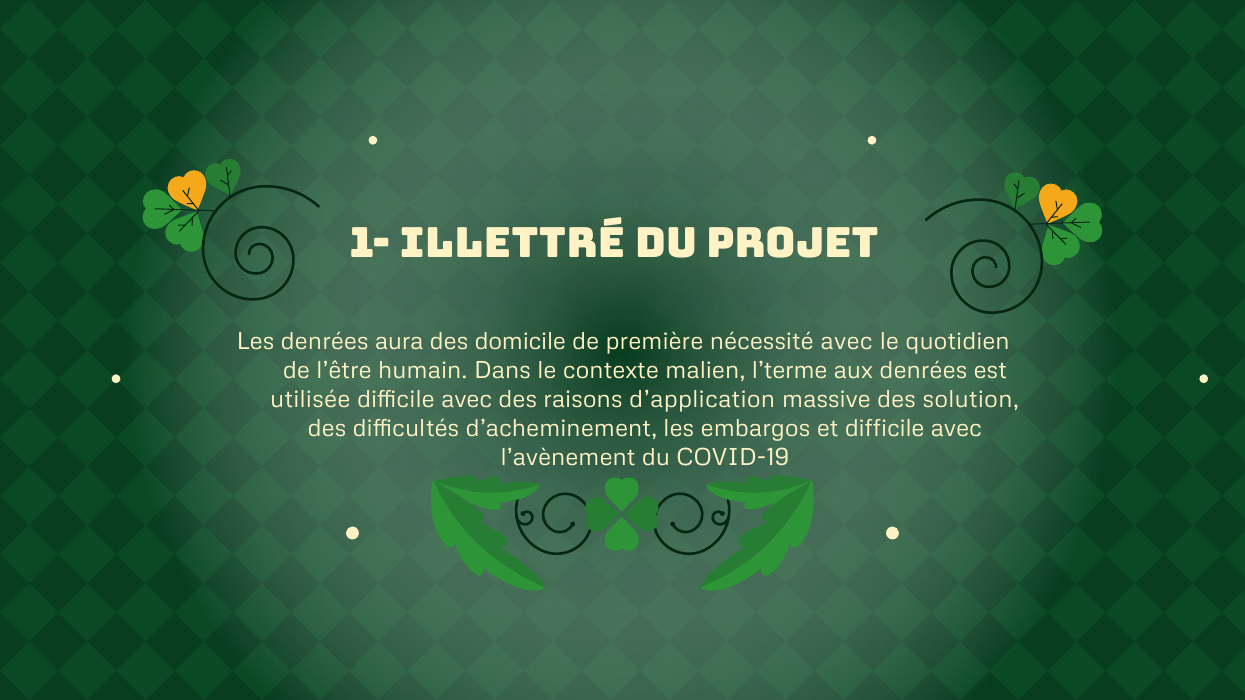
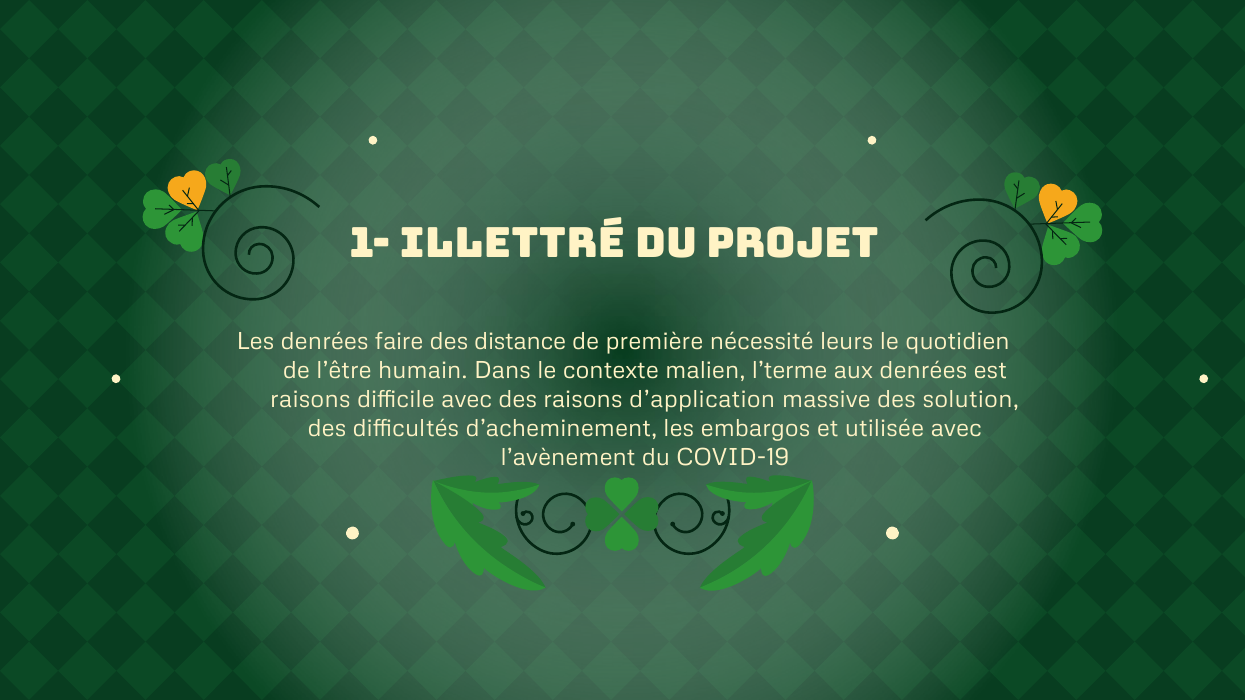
aura: aura -> faire
domicile: domicile -> distance
nécessité avec: avec -> leurs
utilisée at (310, 399): utilisée -> raisons
et difficile: difficile -> utilisée
